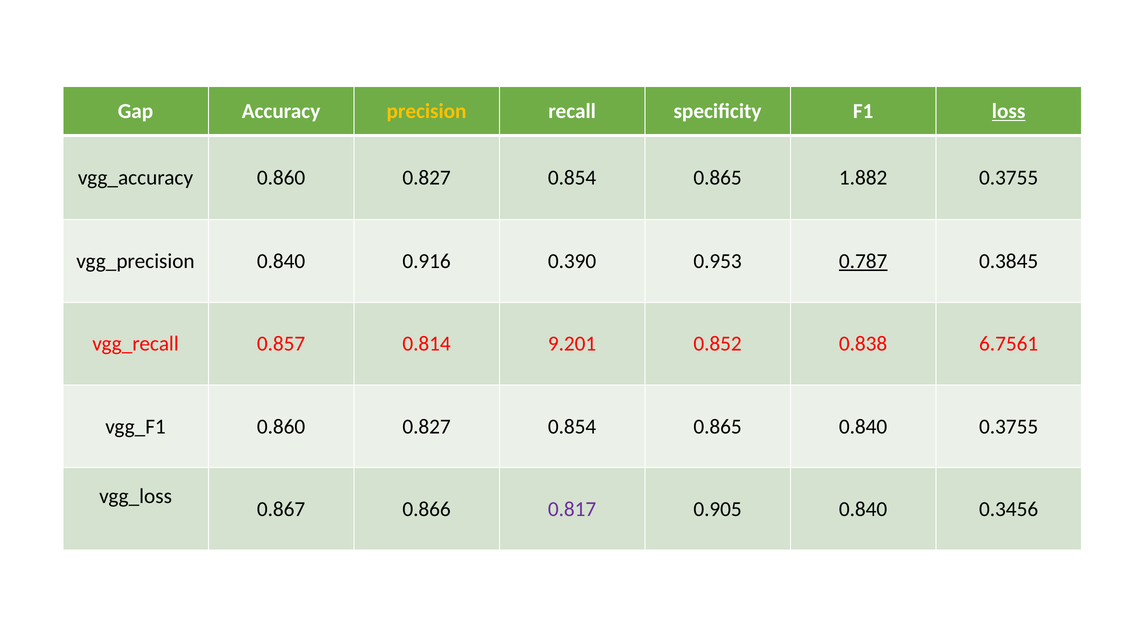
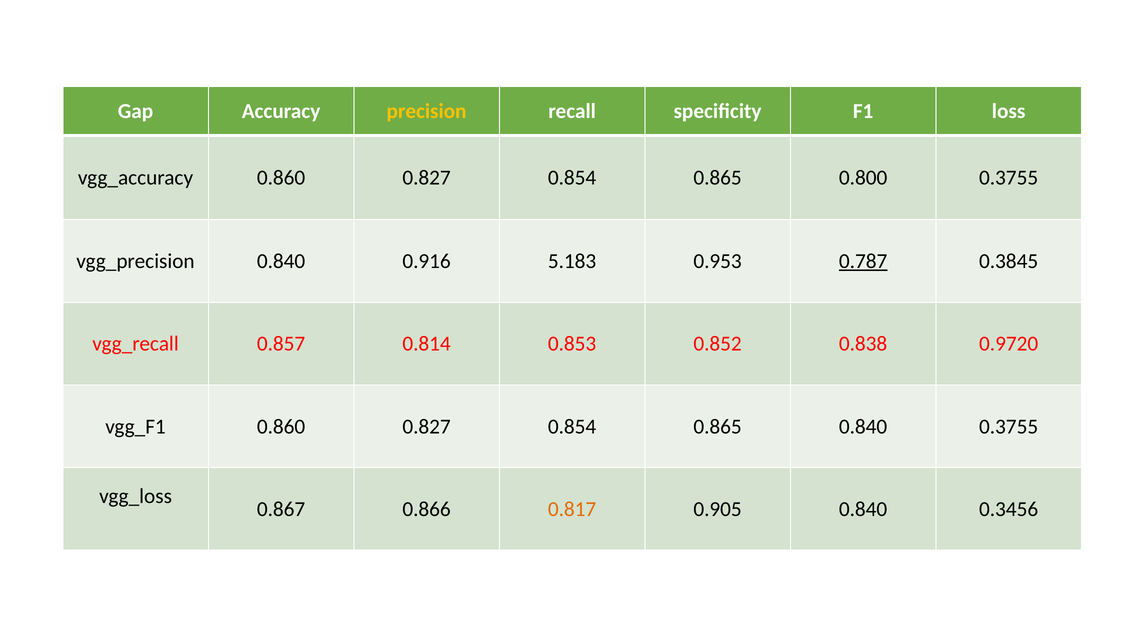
loss underline: present -> none
1.882: 1.882 -> 0.800
0.390: 0.390 -> 5.183
9.201: 9.201 -> 0.853
6.7561: 6.7561 -> 0.9720
0.817 colour: purple -> orange
